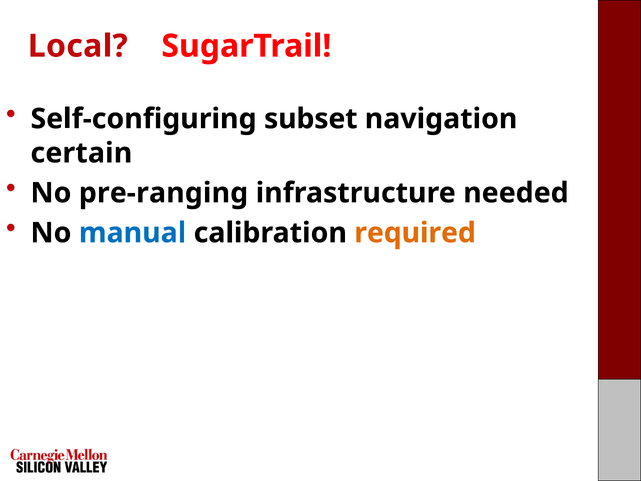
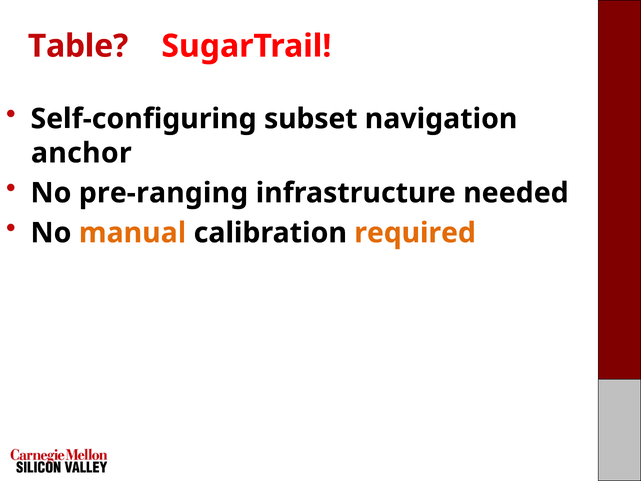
Local: Local -> Table
certain: certain -> anchor
manual colour: blue -> orange
